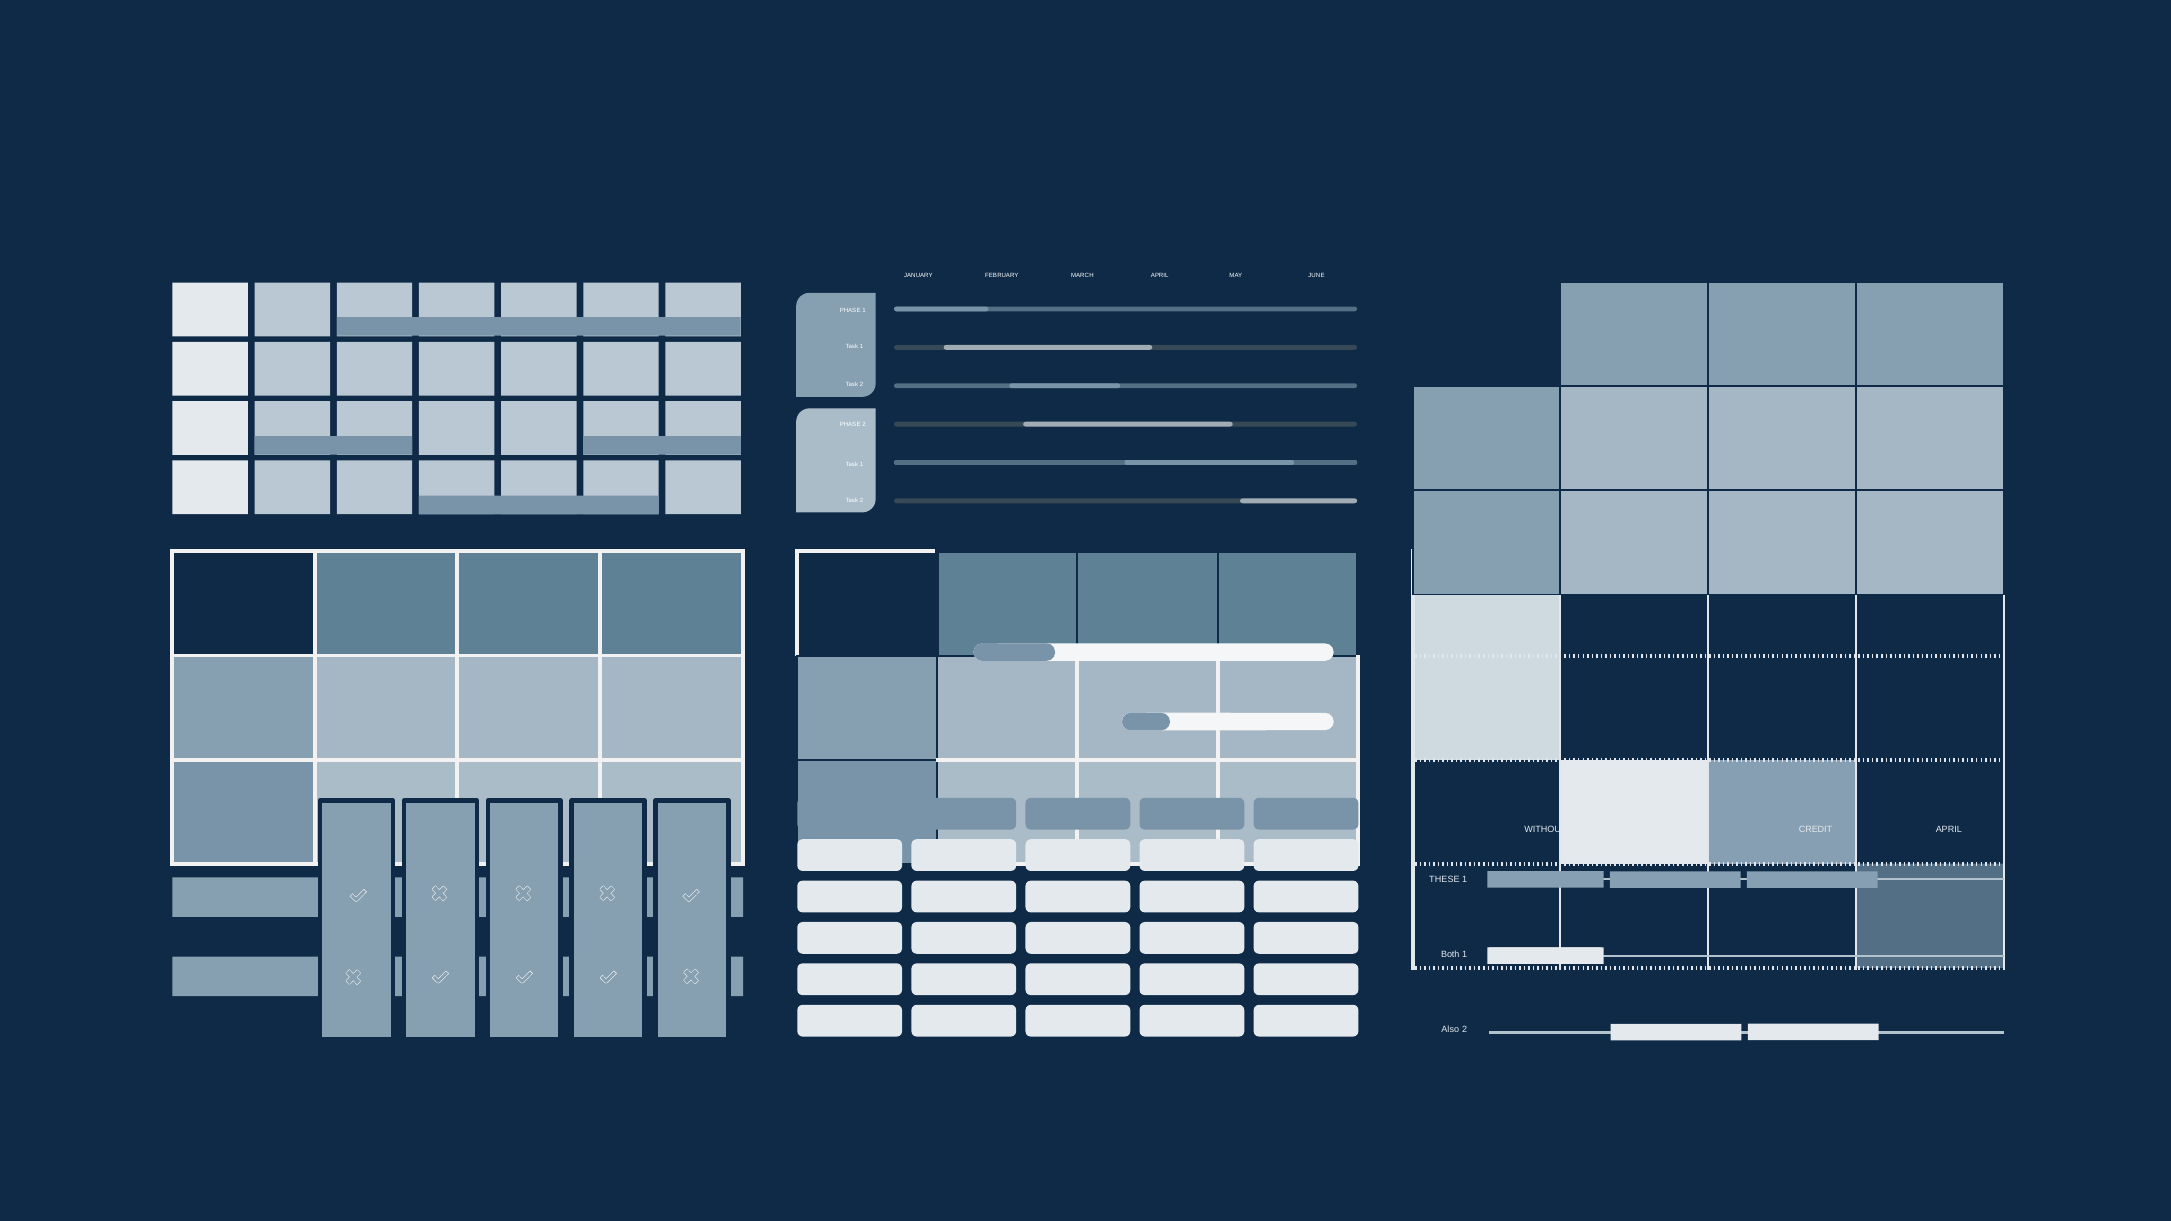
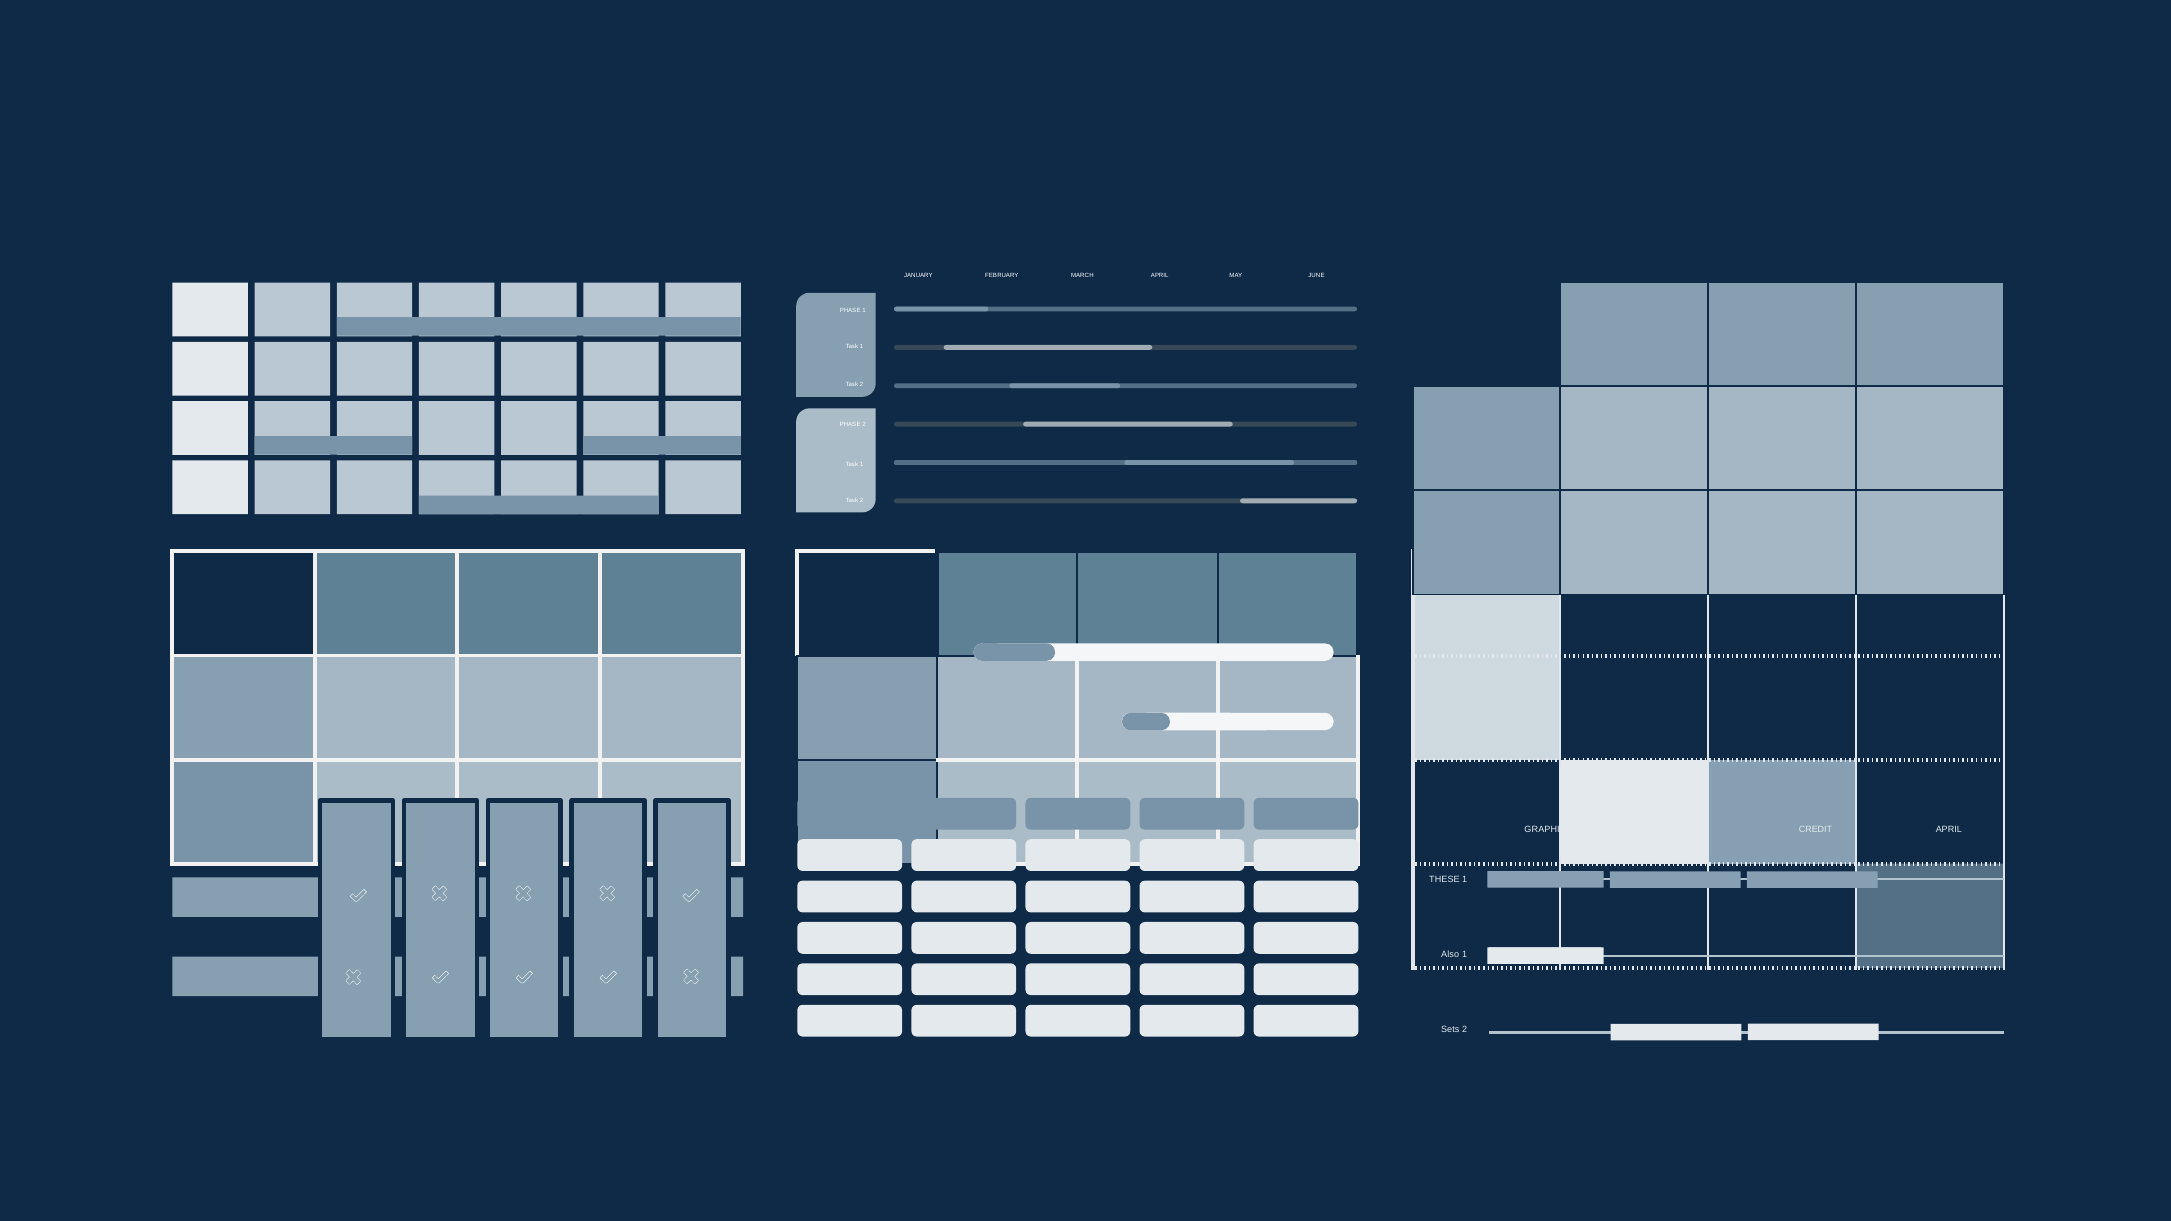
WITHOUT: WITHOUT -> GRAPHIC
Both: Both -> Also
Also: Also -> Sets
